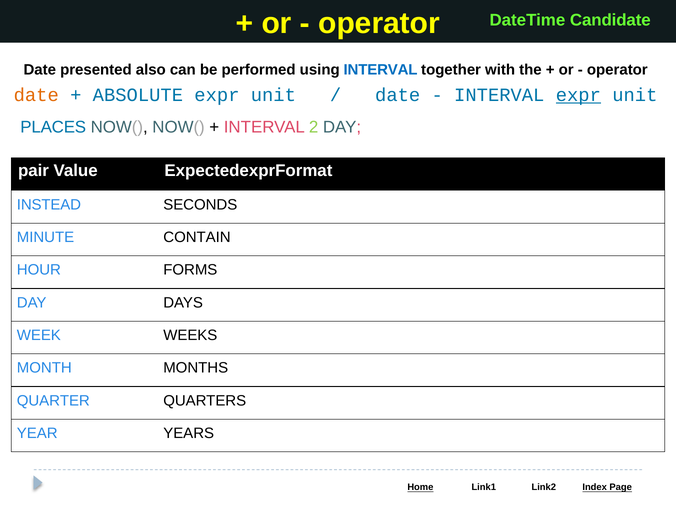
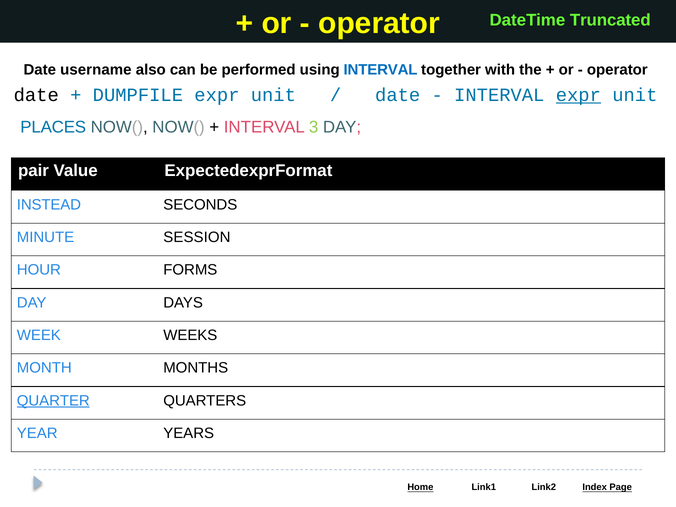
Candidate: Candidate -> Truncated
presented: presented -> username
date at (36, 95) colour: orange -> black
ABSOLUTE: ABSOLUTE -> DUMPFILE
2: 2 -> 3
CONTAIN: CONTAIN -> SESSION
QUARTER underline: none -> present
